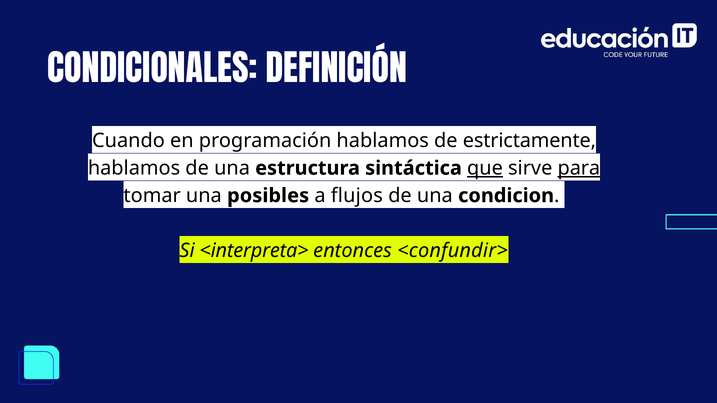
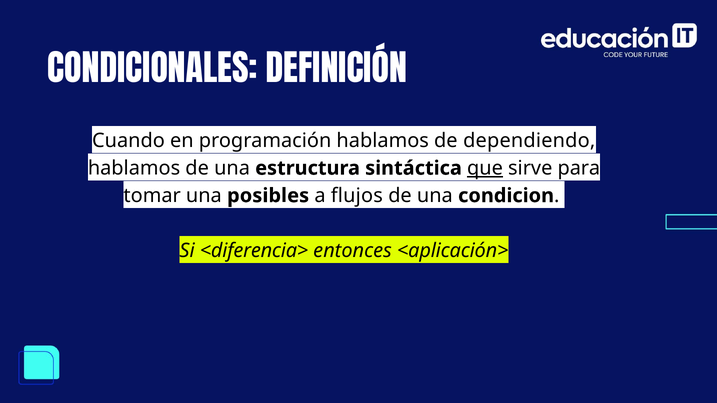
estrictamente: estrictamente -> dependiendo
para underline: present -> none
<interpreta>: <interpreta> -> <diferencia>
<confundir>: <confundir> -> <aplicación>
